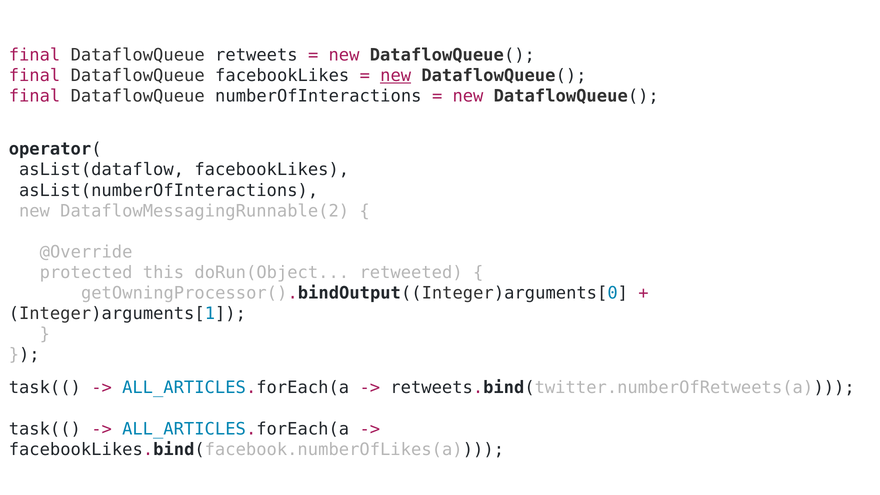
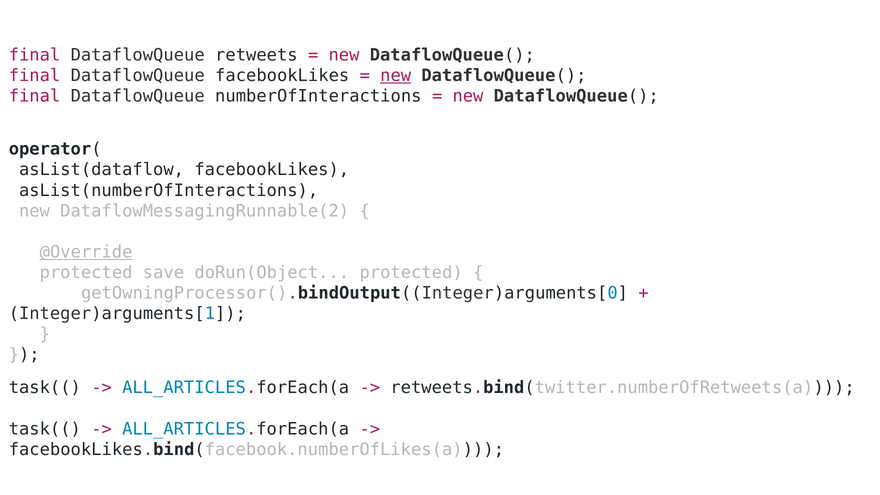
@Override underline: none -> present
this: this -> save
doRun(Object retweeted: retweeted -> protected
